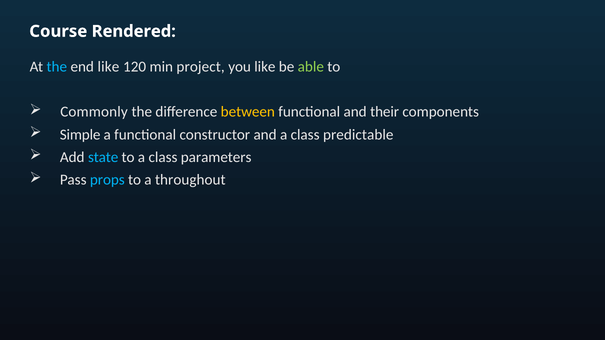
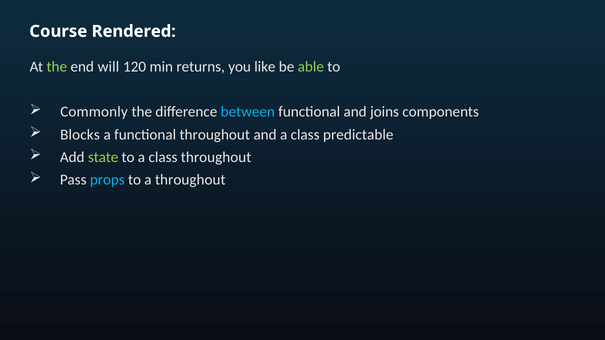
the at (57, 67) colour: light blue -> light green
end like: like -> will
project: project -> returns
between colour: yellow -> light blue
their: their -> joins
Simple: Simple -> Blocks
functional constructor: constructor -> throughout
state colour: light blue -> light green
class parameters: parameters -> throughout
